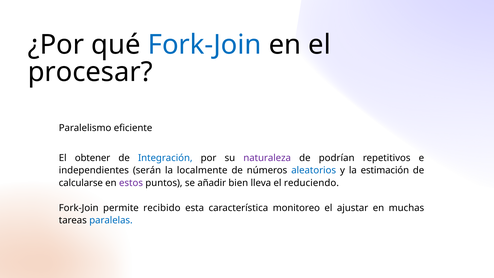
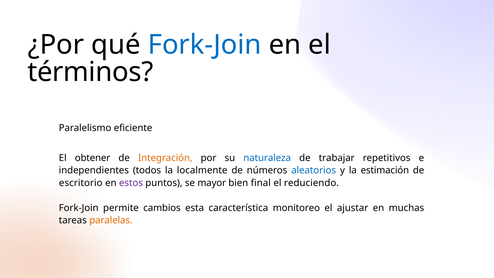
procesar: procesar -> términos
Integración colour: blue -> orange
naturaleza colour: purple -> blue
podrían: podrían -> trabajar
serán: serán -> todos
calcularse: calcularse -> escritorio
añadir: añadir -> mayor
lleva: lleva -> final
recibido: recibido -> cambios
paralelas colour: blue -> orange
